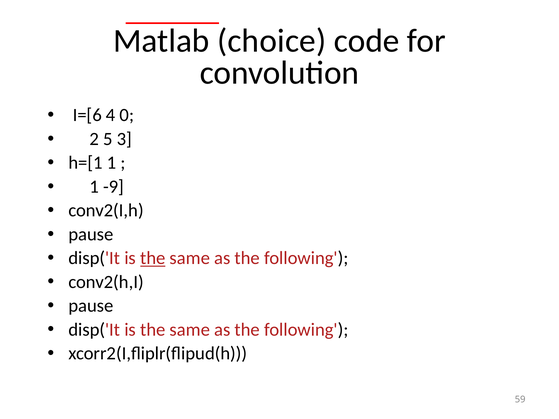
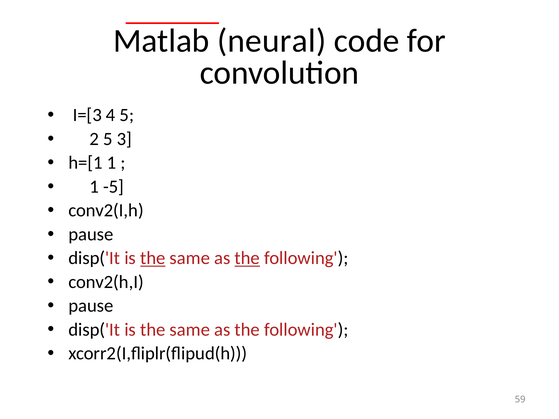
choice: choice -> neural
I=[6: I=[6 -> I=[3
4 0: 0 -> 5
-9: -9 -> -5
the at (247, 258) underline: none -> present
